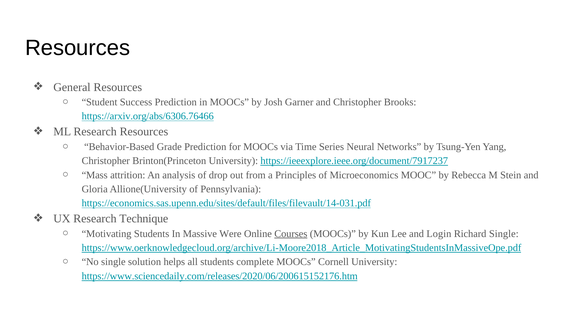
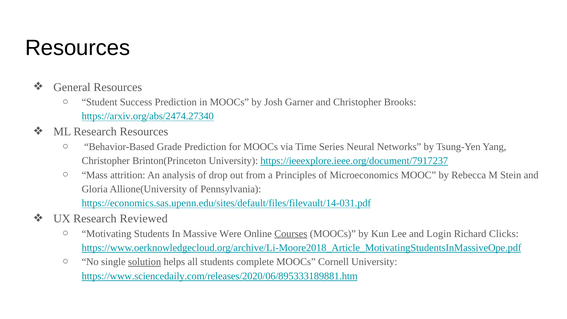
https://arxiv.org/abs/6306.76466: https://arxiv.org/abs/6306.76466 -> https://arxiv.org/abs/2474.27340
Technique: Technique -> Reviewed
Richard Single: Single -> Clicks
solution underline: none -> present
https://www.sciencedaily.com/releases/2020/06/200615152176.htm: https://www.sciencedaily.com/releases/2020/06/200615152176.htm -> https://www.sciencedaily.com/releases/2020/06/895333189881.htm
